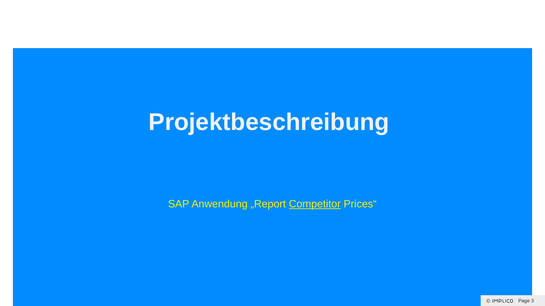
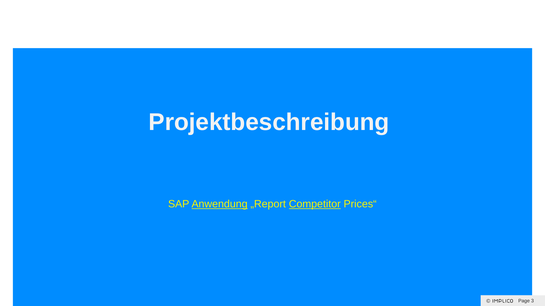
Anwendung underline: none -> present
